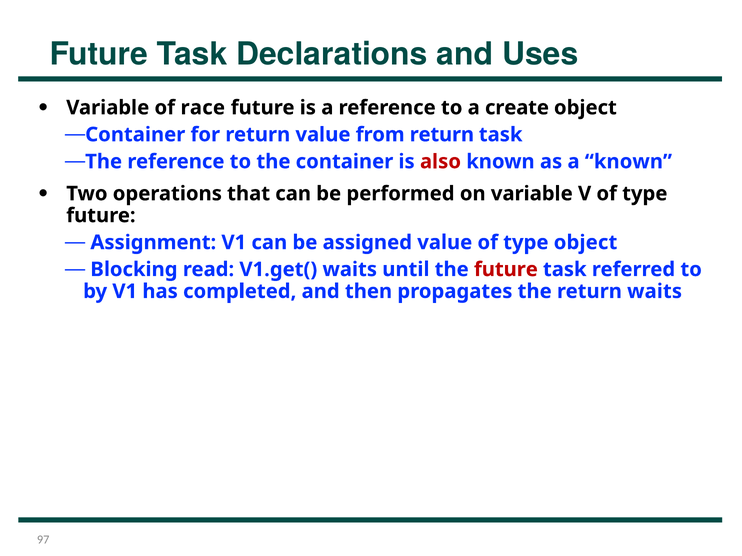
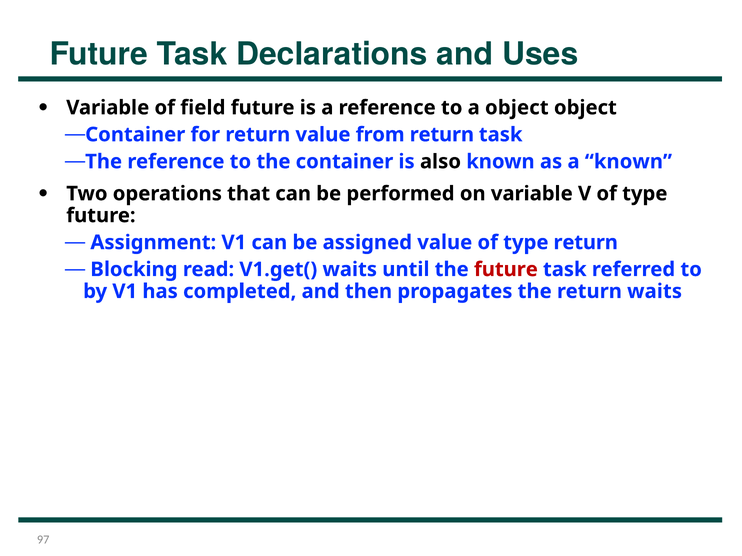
race: race -> field
a create: create -> object
also colour: red -> black
type object: object -> return
